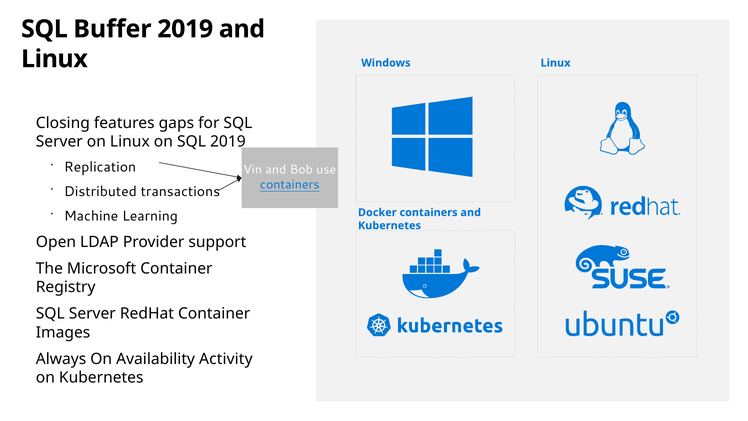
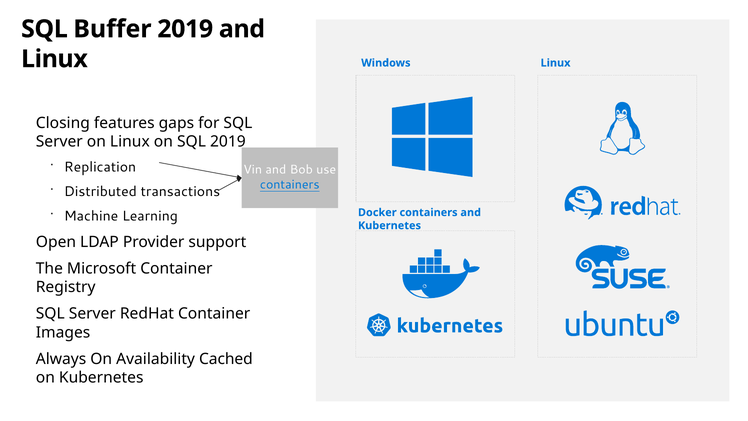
Activity: Activity -> Cached
